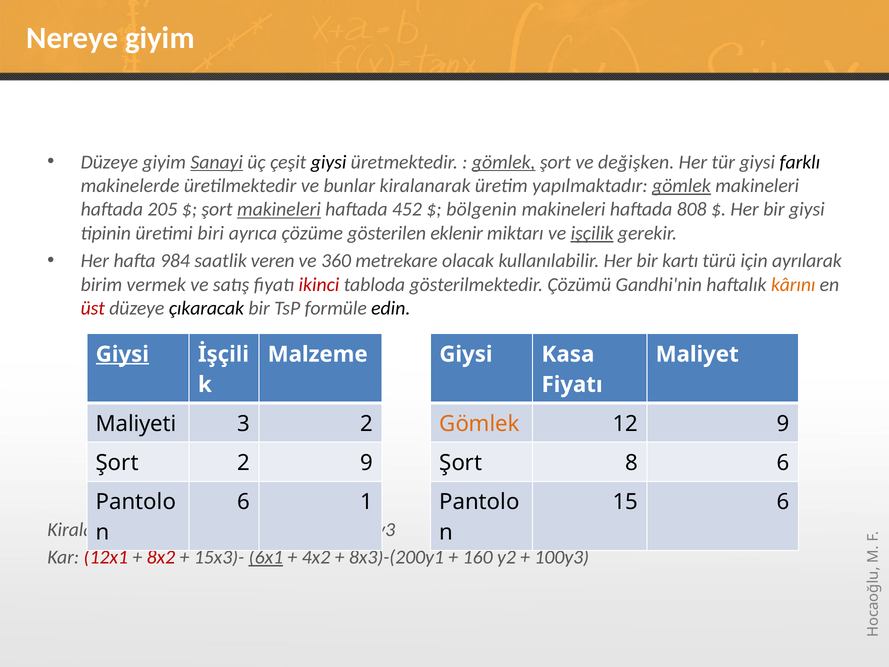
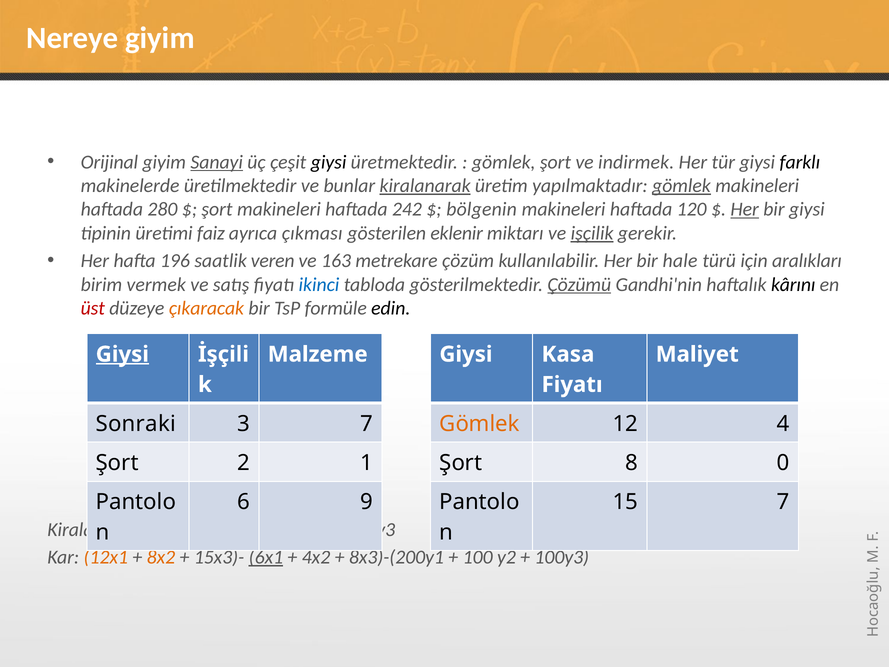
Düzeye at (109, 162): Düzeye -> Orijinal
gömlek at (504, 162) underline: present -> none
değişken: değişken -> indirmek
kiralanarak underline: none -> present
205: 205 -> 280
makineleri at (279, 209) underline: present -> none
452: 452 -> 242
808: 808 -> 120
Her at (745, 209) underline: none -> present
biri: biri -> faiz
çözüme: çözüme -> çıkması
984: 984 -> 196
360: 360 -> 163
olacak: olacak -> çözüm
kartı: kartı -> hale
ayrılarak: ayrılarak -> aralıkları
ikinci colour: red -> blue
Çözümü underline: none -> present
kârını colour: orange -> black
çıkaracak colour: black -> orange
Maliyeti at (136, 424): Maliyeti -> Sonraki
3 2: 2 -> 7
12 9: 9 -> 4
2 9: 9 -> 1
8 6: 6 -> 0
1: 1 -> 9
15 6: 6 -> 7
12x1 colour: red -> orange
8x2 colour: red -> orange
160 at (478, 557): 160 -> 100
